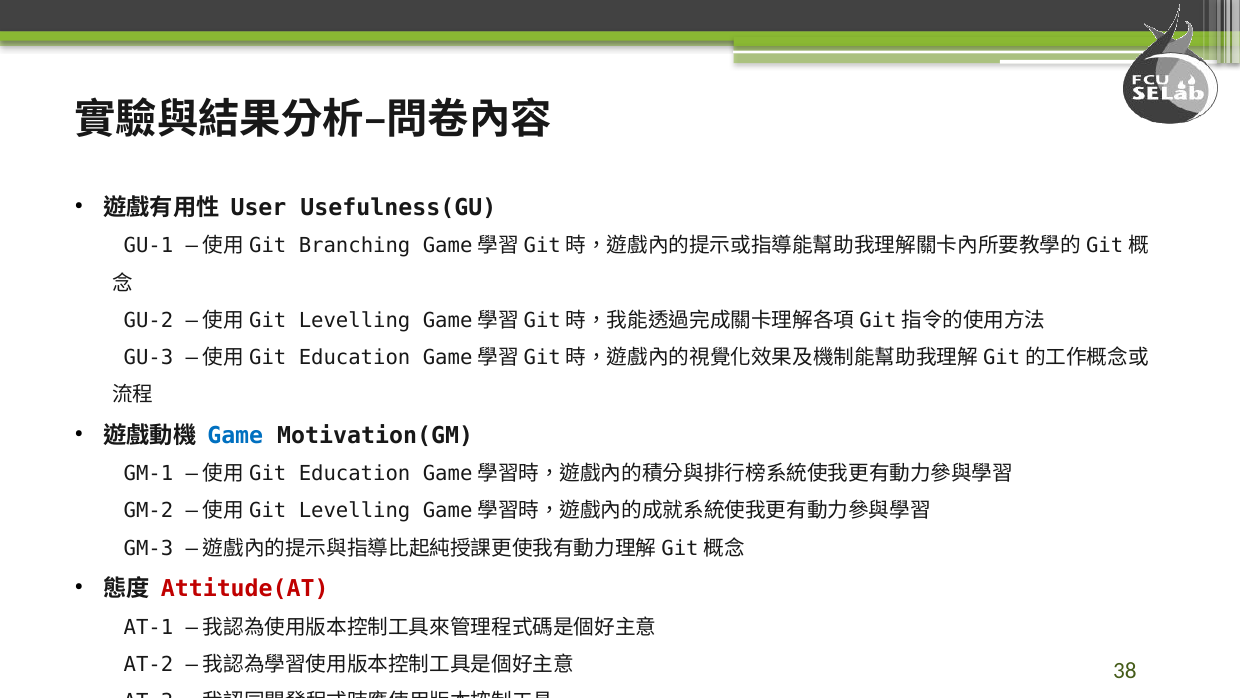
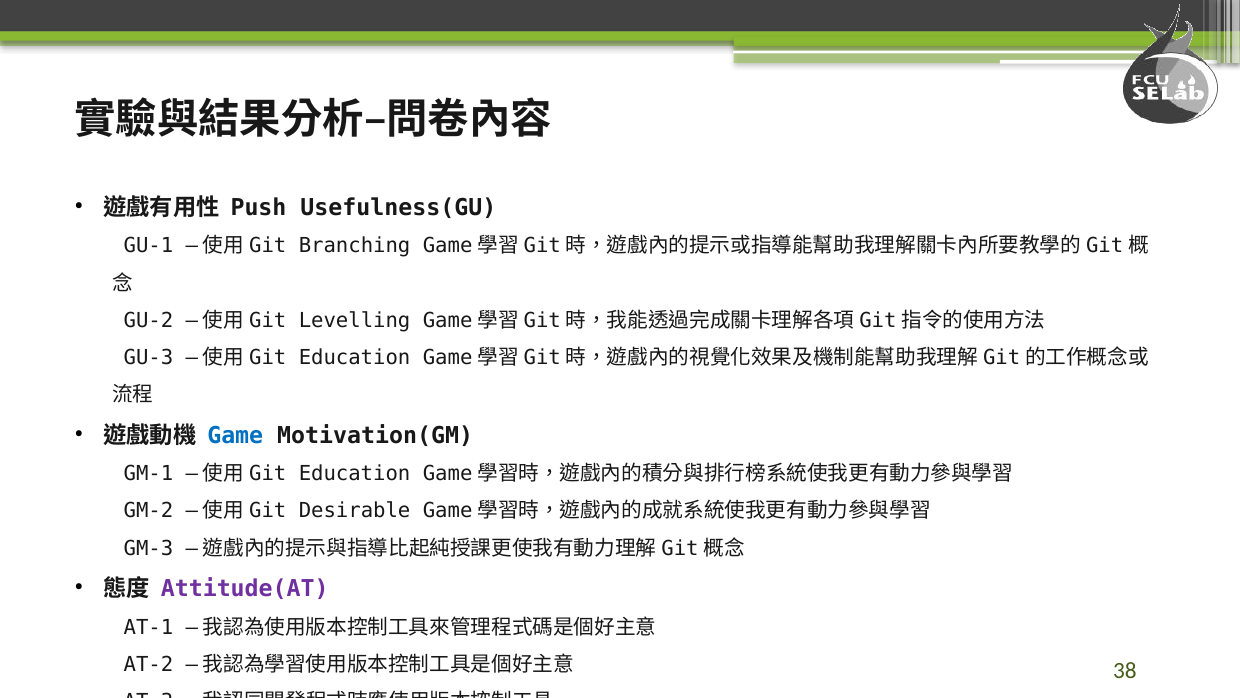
User: User -> Push
Levelling at (355, 511): Levelling -> Desirable
Attitude(AT colour: red -> purple
